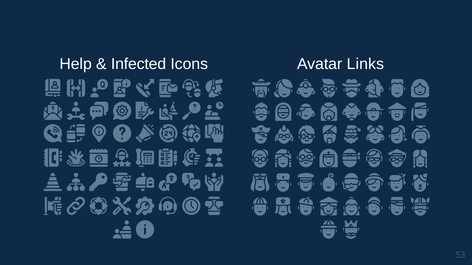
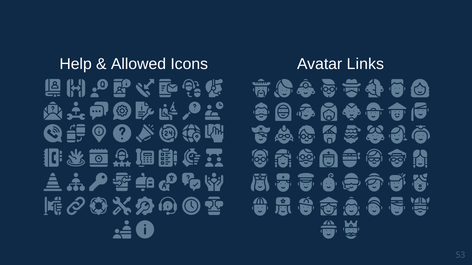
Infected: Infected -> Allowed
